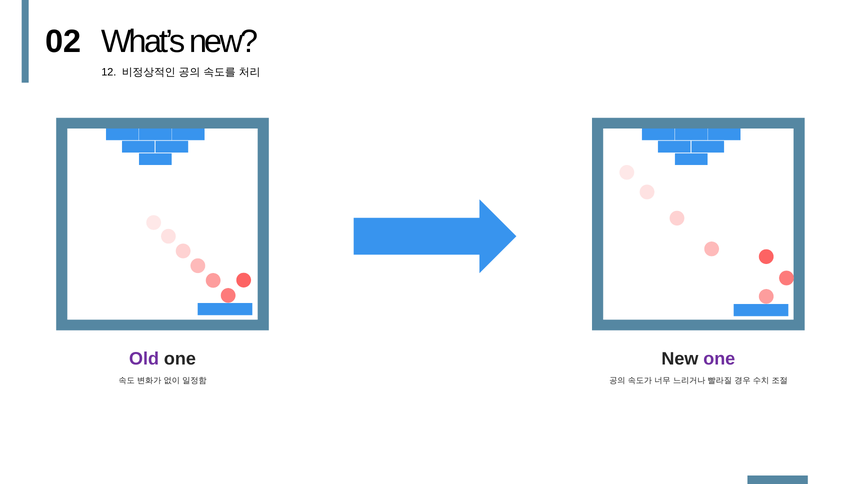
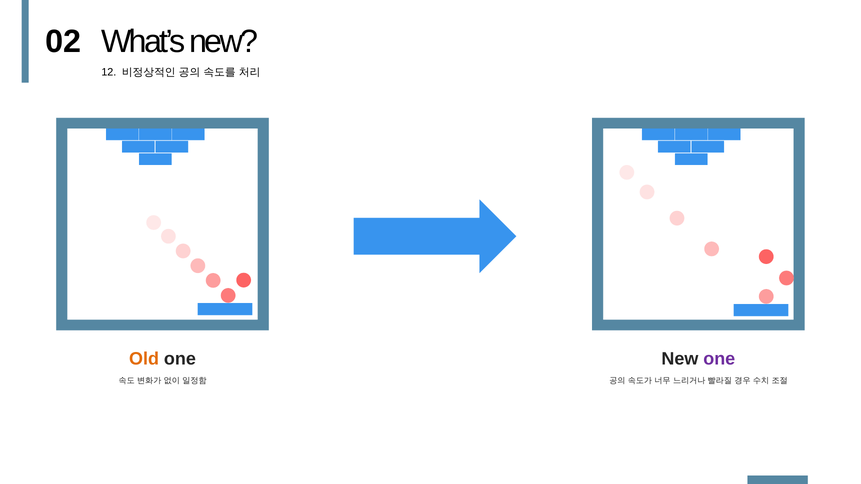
Old colour: purple -> orange
